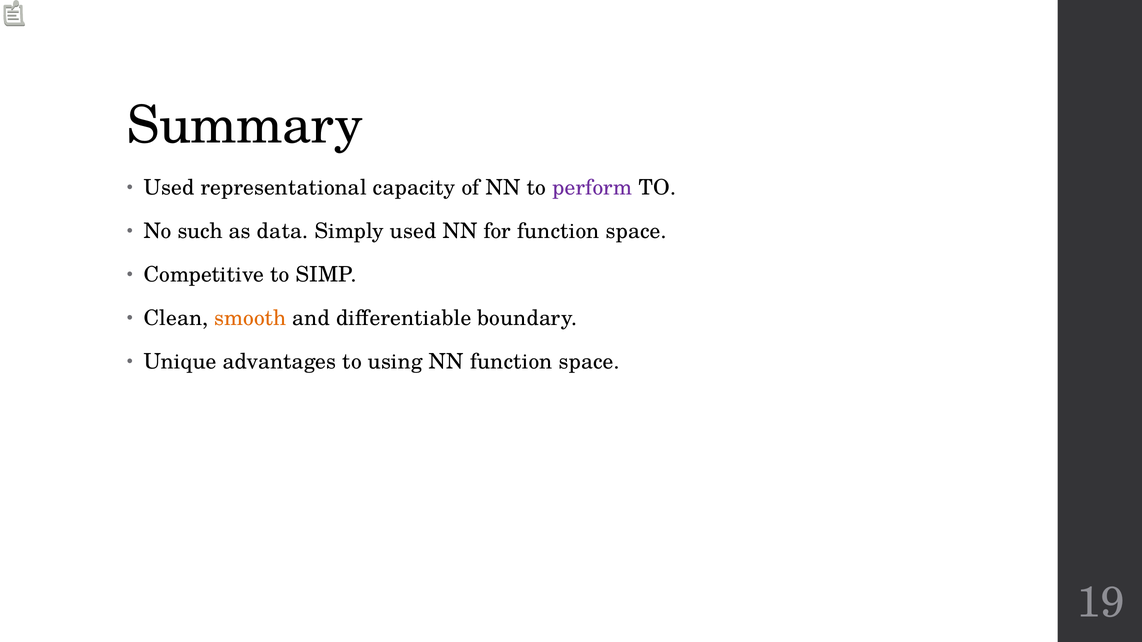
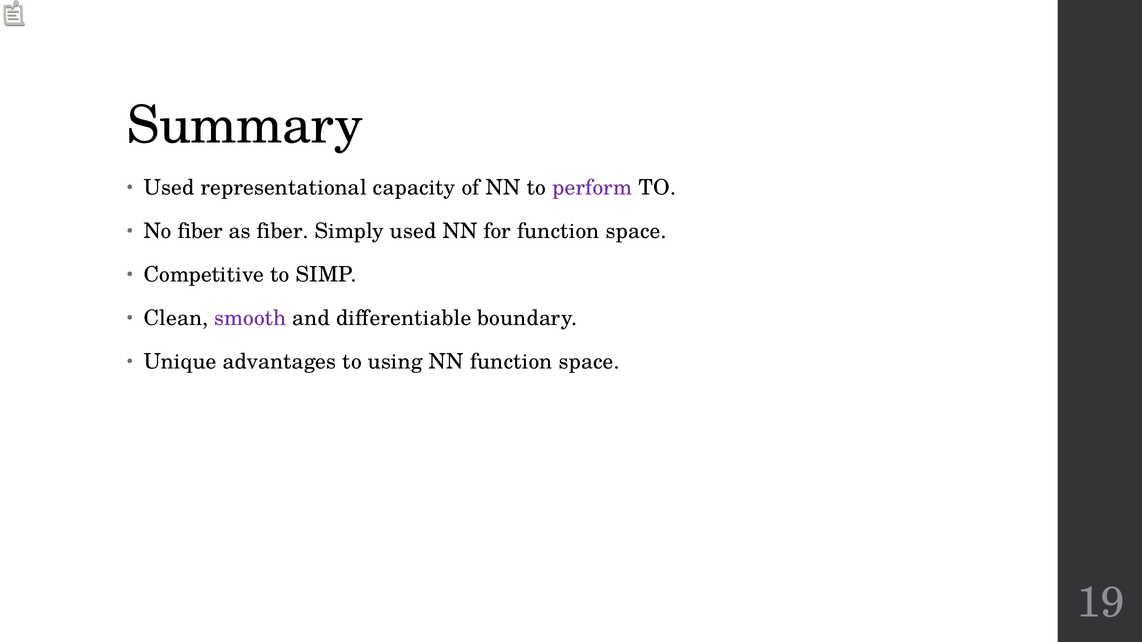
No such: such -> fiber
as data: data -> fiber
smooth colour: orange -> purple
